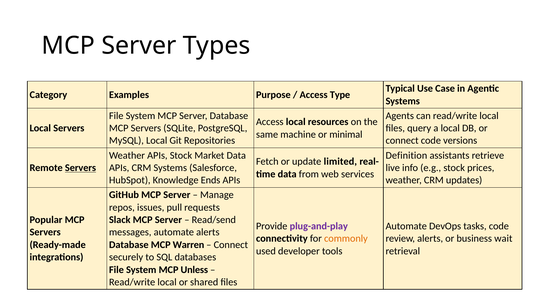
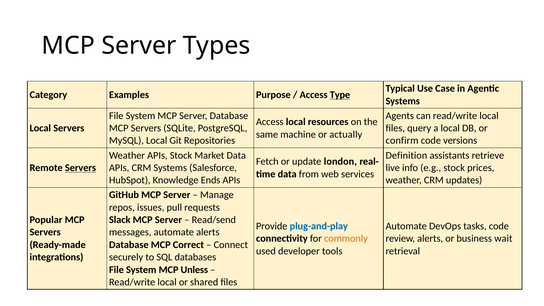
Type underline: none -> present
minimal: minimal -> actually
connect at (402, 141): connect -> confirm
limited: limited -> london
plug-and-play colour: purple -> blue
Warren: Warren -> Correct
